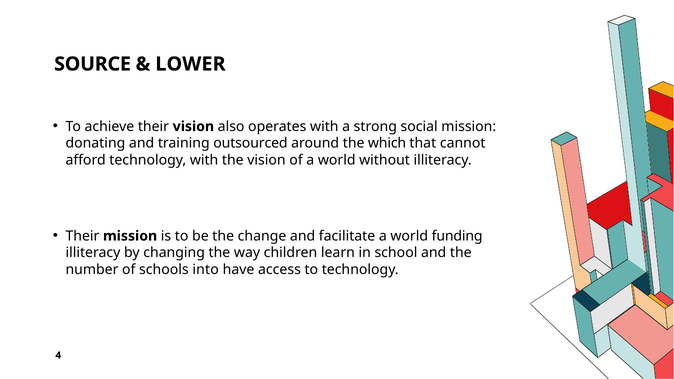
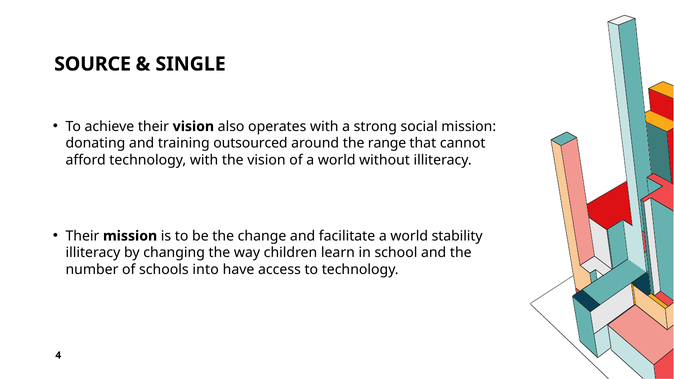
LOWER: LOWER -> SINGLE
which: which -> range
funding: funding -> stability
